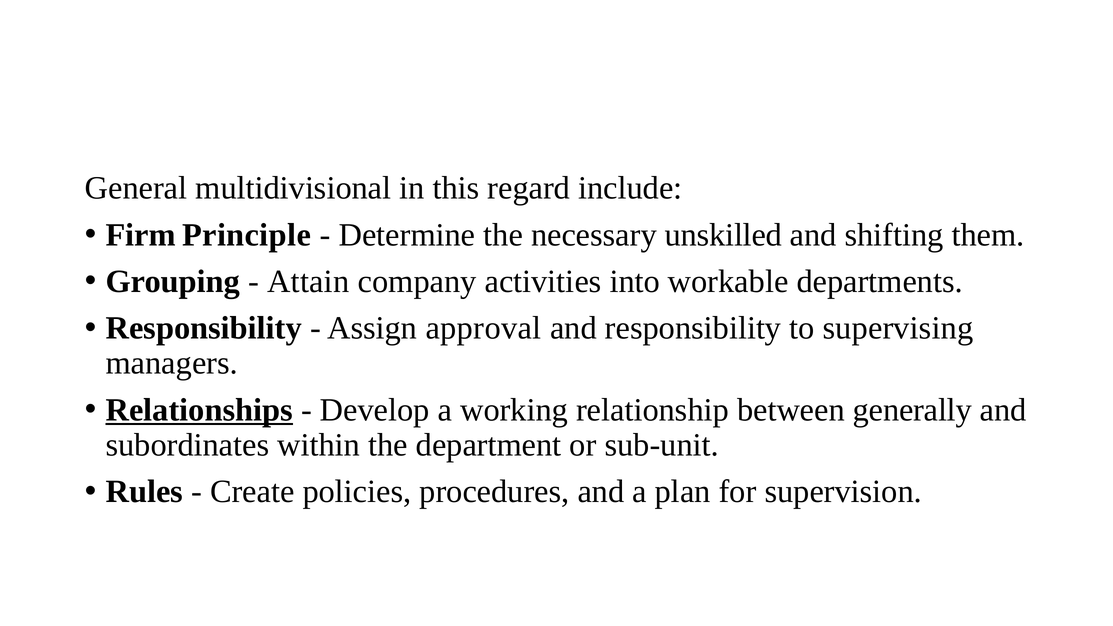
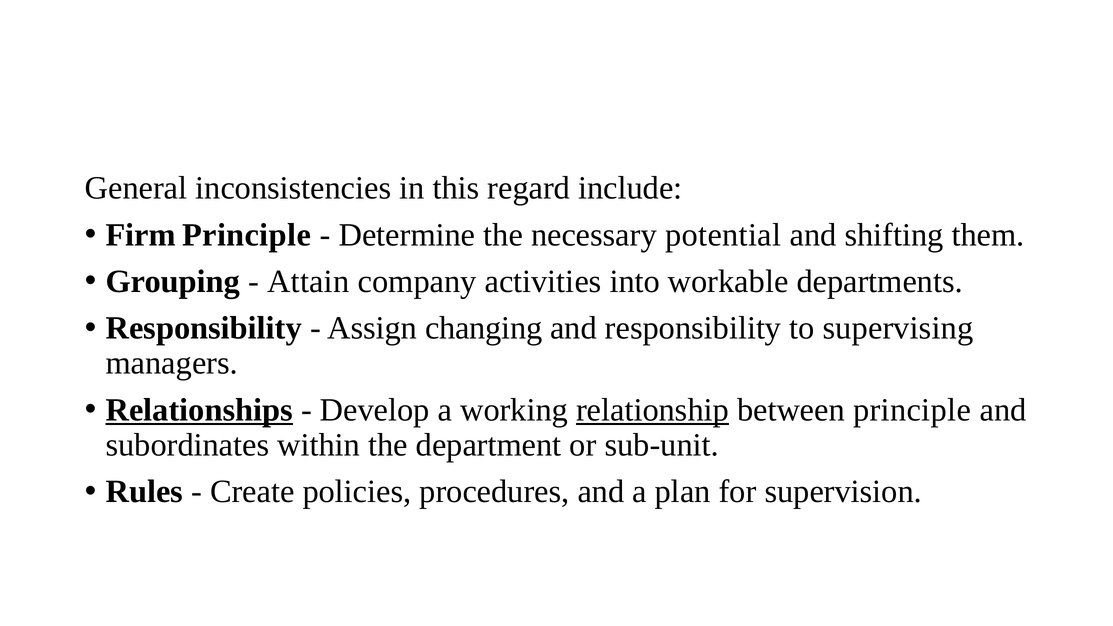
multidivisional: multidivisional -> inconsistencies
unskilled: unskilled -> potential
approval: approval -> changing
relationship underline: none -> present
between generally: generally -> principle
